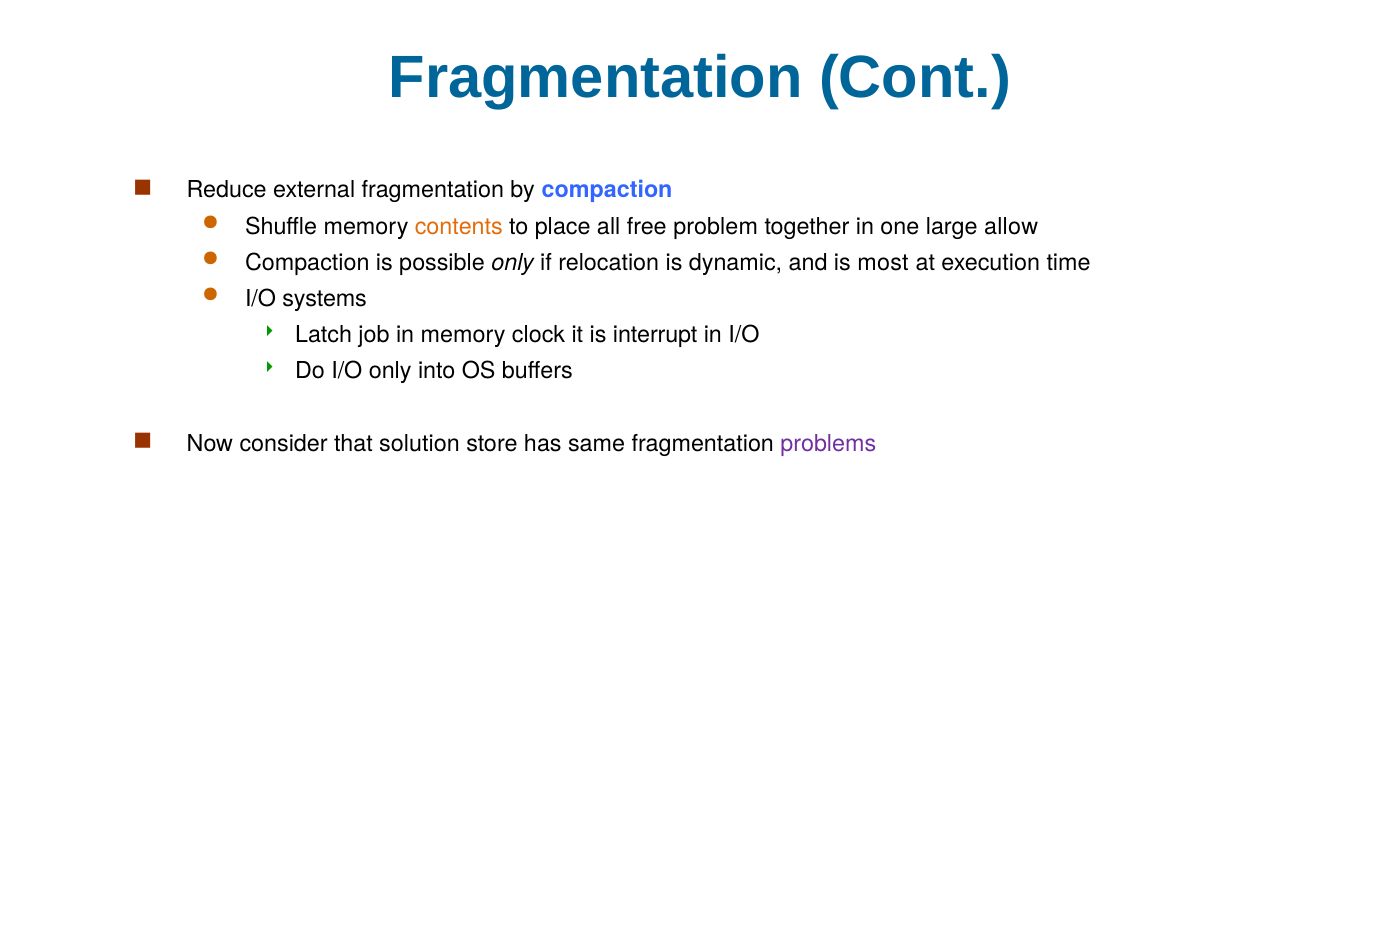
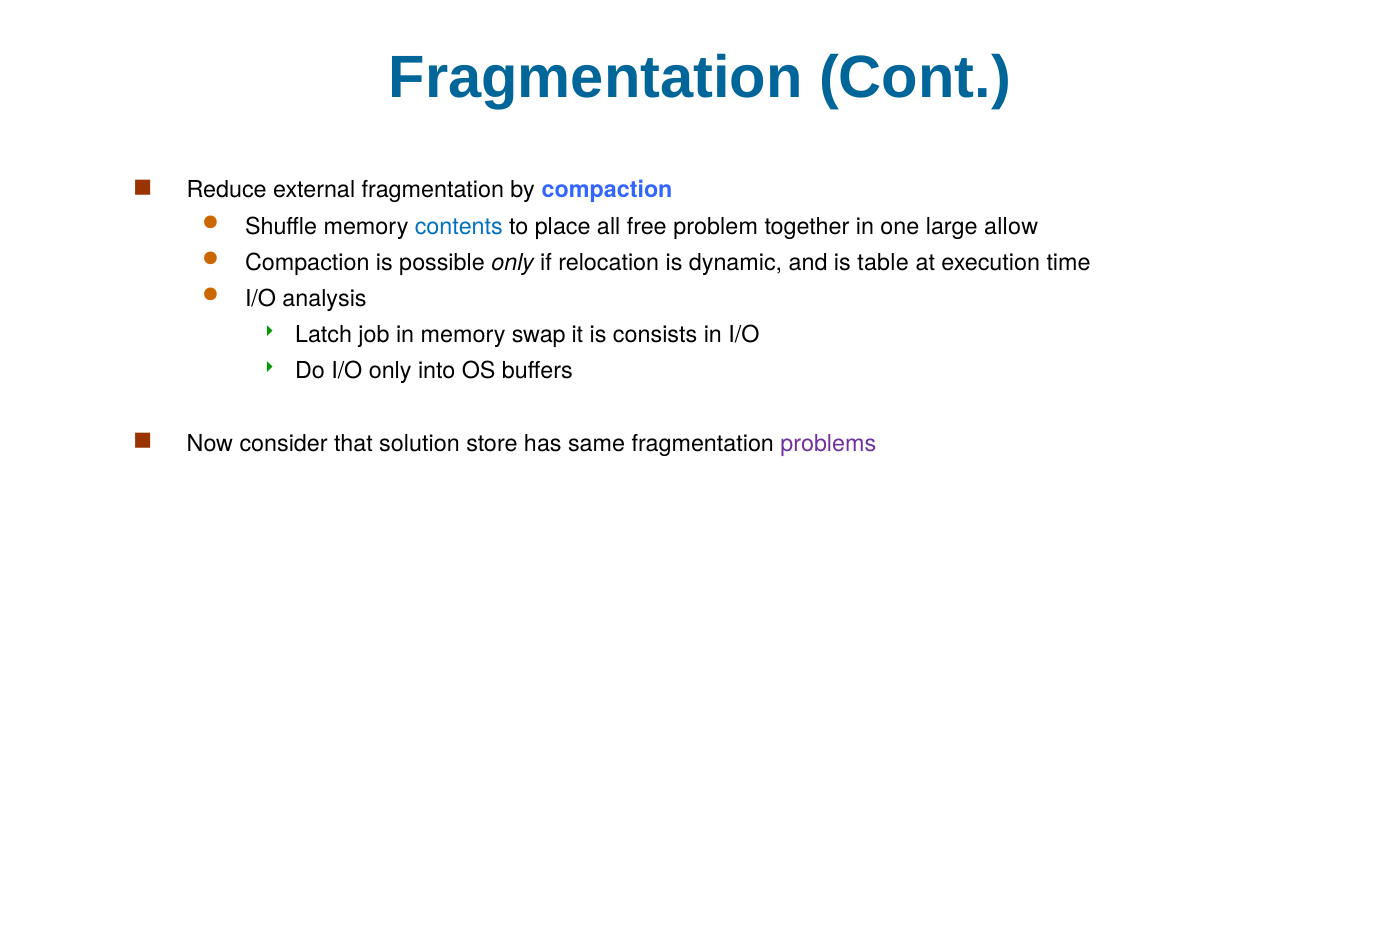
contents colour: orange -> blue
most: most -> table
systems: systems -> analysis
clock: clock -> swap
interrupt: interrupt -> consists
